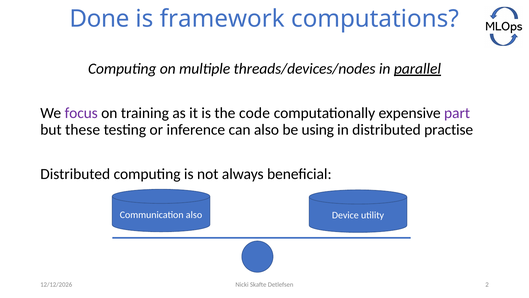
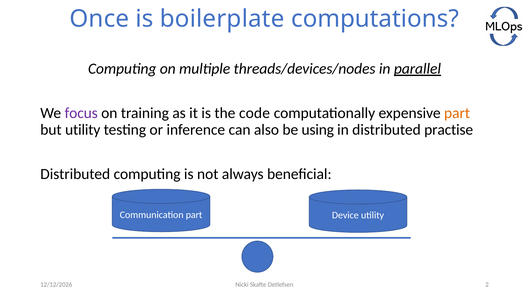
Done: Done -> Once
framework: framework -> boilerplate
part at (457, 113) colour: purple -> orange
but these: these -> utility
Communication also: also -> part
